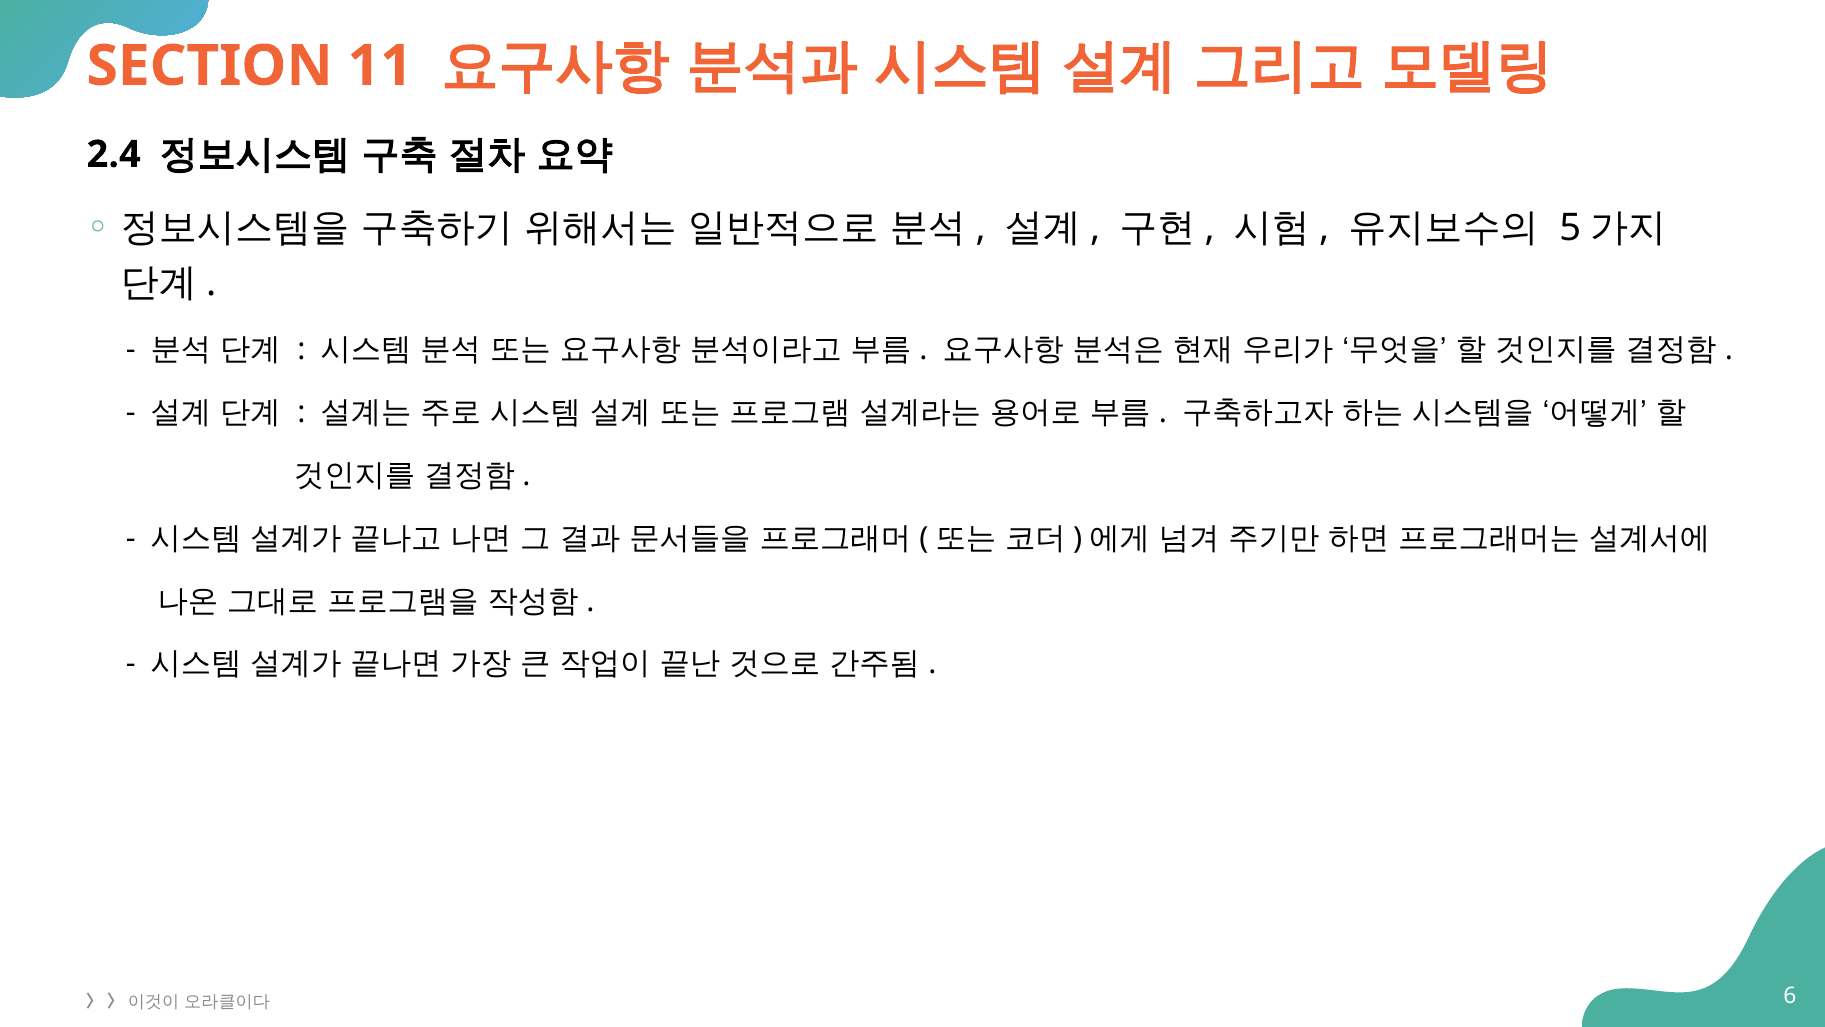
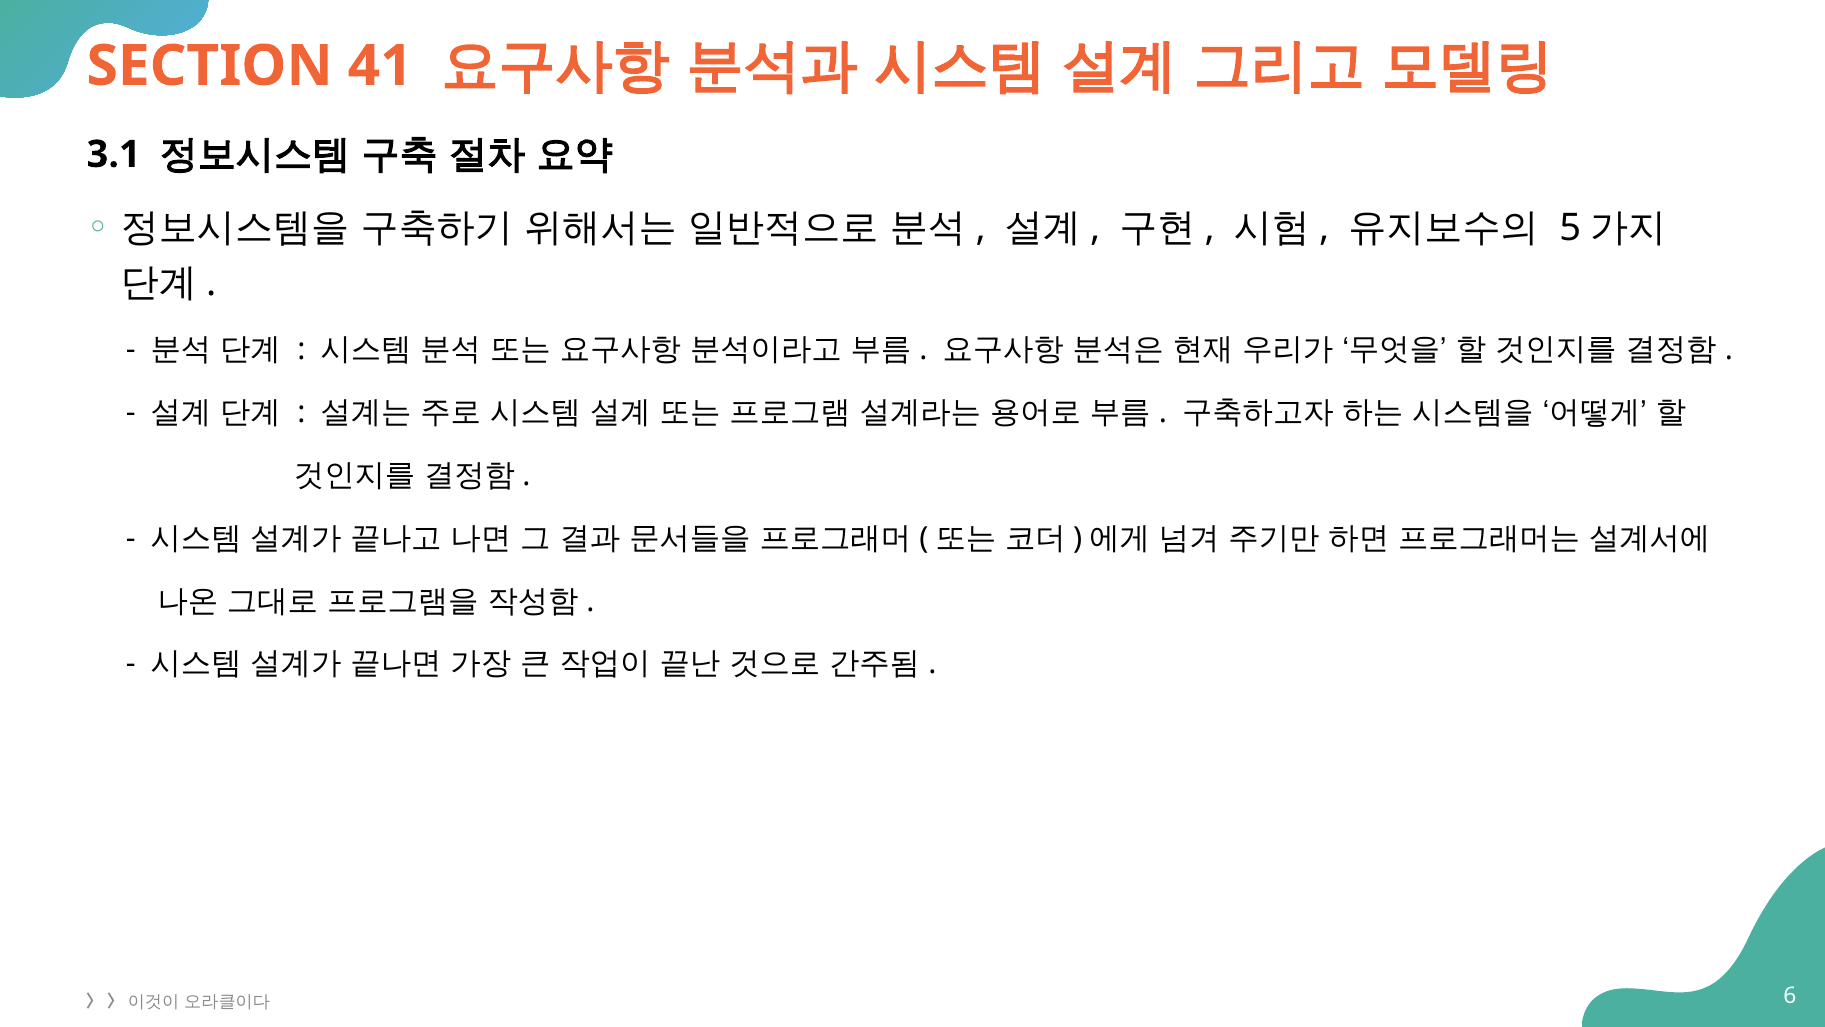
11: 11 -> 41
2.4: 2.4 -> 3.1
